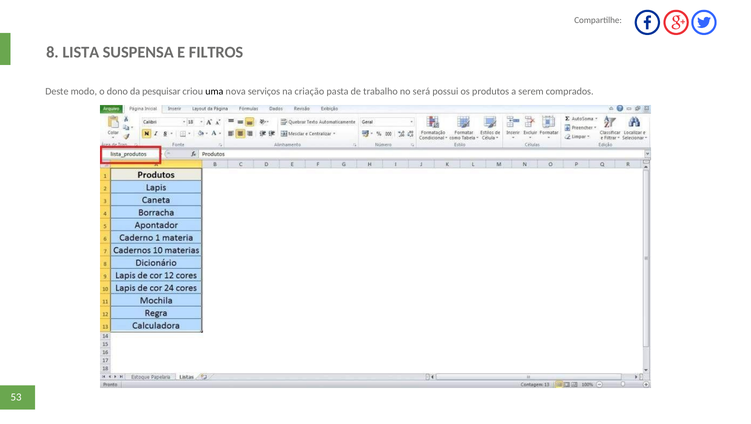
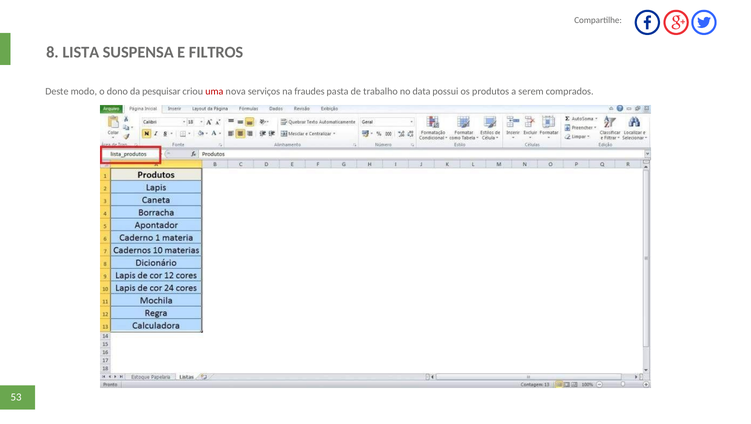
uma colour: black -> red
criação: criação -> fraudes
será: será -> data
